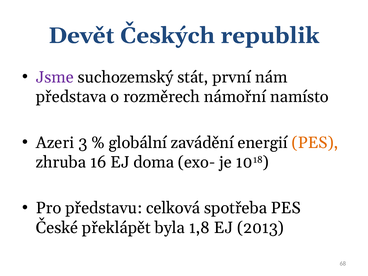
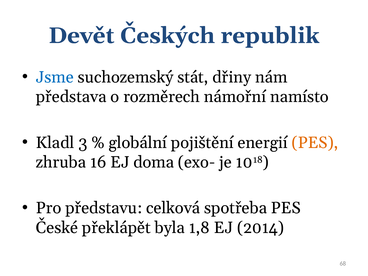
Jsme colour: purple -> blue
první: první -> dřiny
Azeri: Azeri -> Kladl
zavádění: zavádění -> pojištění
2013: 2013 -> 2014
